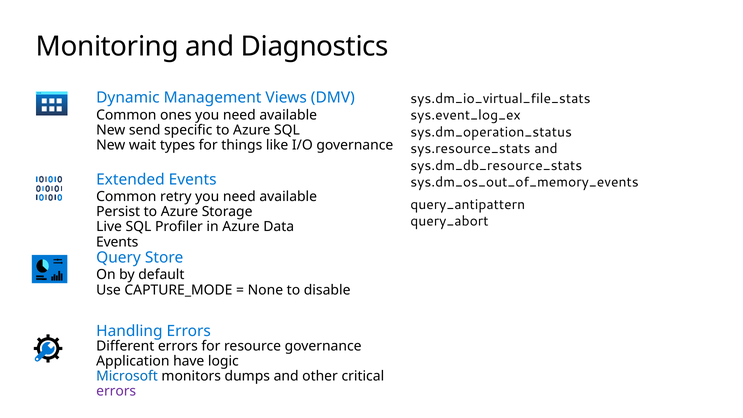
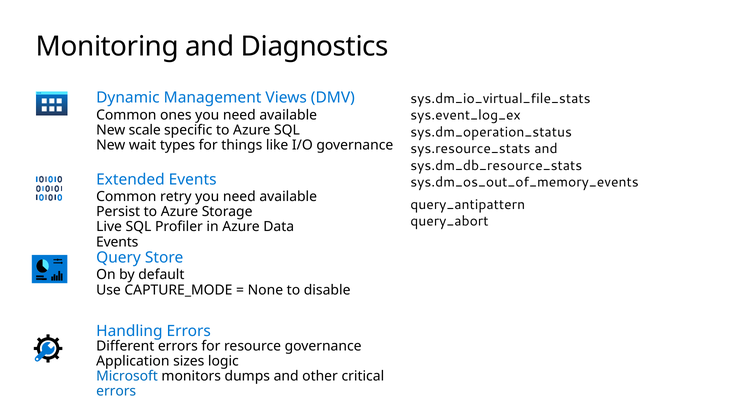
send: send -> scale
have: have -> sizes
errors at (116, 391) colour: purple -> blue
